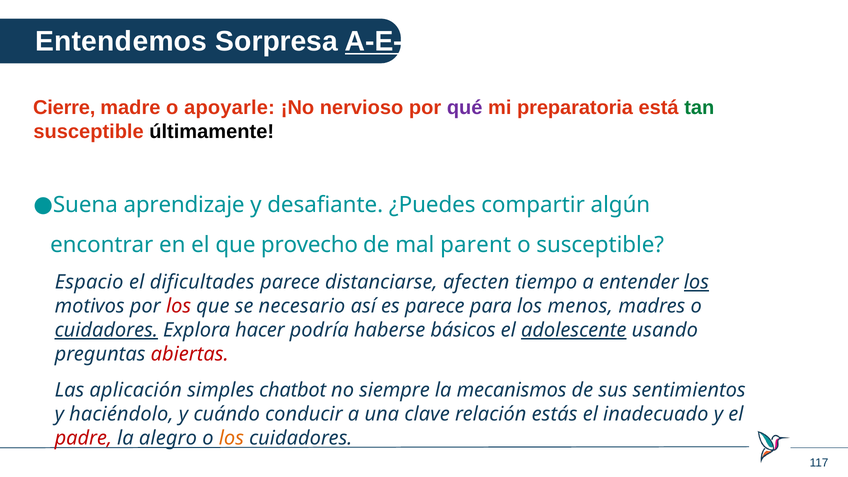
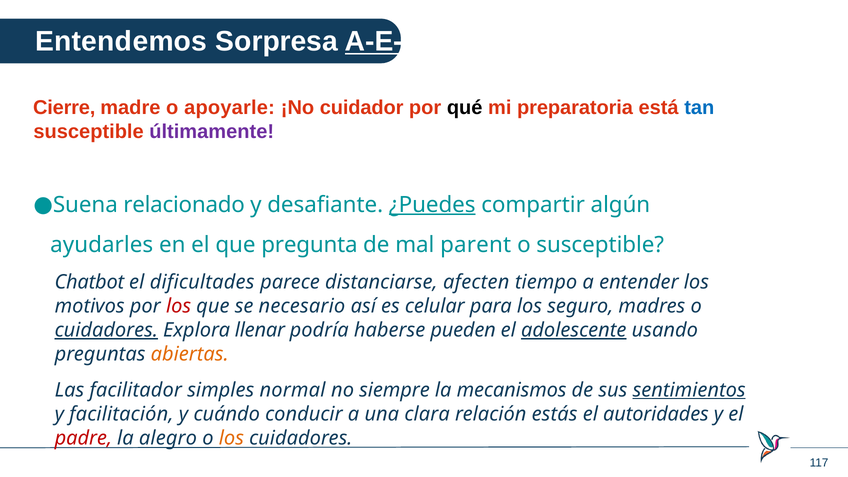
nervioso: nervioso -> cuidador
qué colour: purple -> black
tan colour: green -> blue
últimamente colour: black -> purple
aprendizaje: aprendizaje -> relacionado
¿Puedes underline: none -> present
encontrar: encontrar -> ayudarles
provecho: provecho -> pregunta
Espacio: Espacio -> Chatbot
los at (696, 282) underline: present -> none
es parece: parece -> celular
menos: menos -> seguro
hacer: hacer -> llenar
básicos: básicos -> pueden
abiertas colour: red -> orange
aplicación: aplicación -> facilitador
chatbot: chatbot -> normal
sentimientos underline: none -> present
haciéndolo: haciéndolo -> facilitación
clave: clave -> clara
inadecuado: inadecuado -> autoridades
